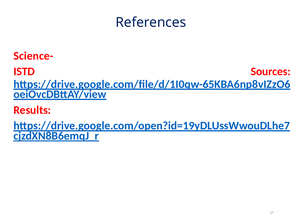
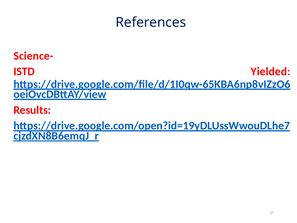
Sources: Sources -> Yielded
